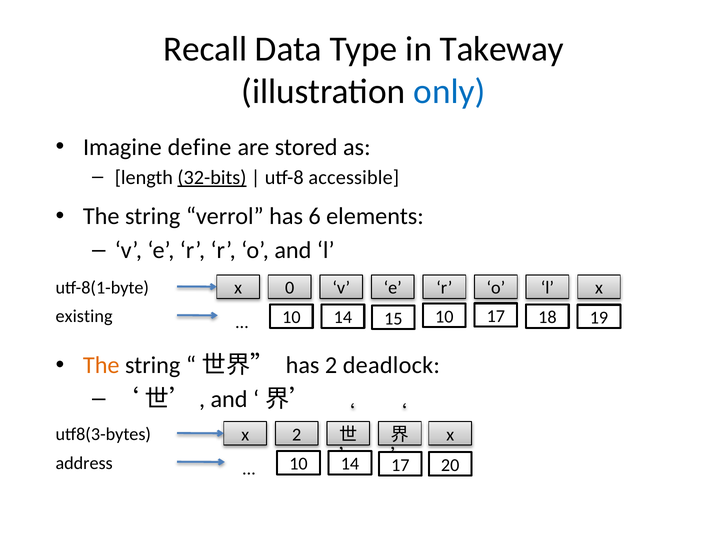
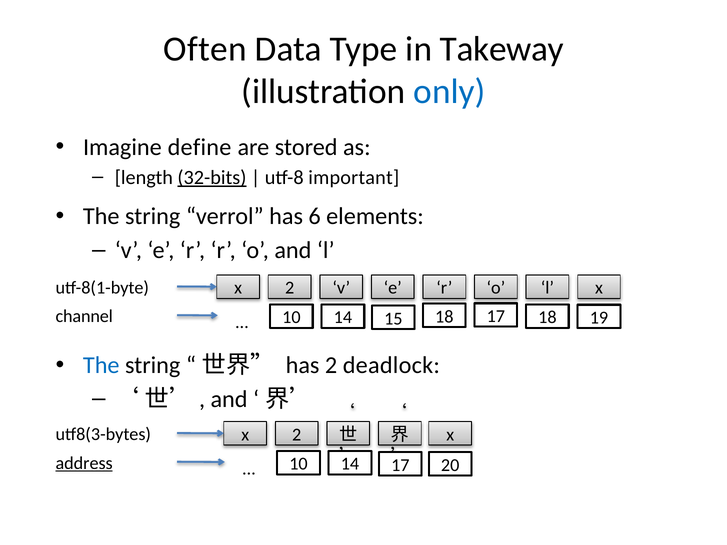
Recall: Recall -> Often
accessible: accessible -> important
0 at (290, 288): 0 -> 2
existing: existing -> channel
15 10: 10 -> 18
The at (101, 366) colour: orange -> blue
address underline: none -> present
